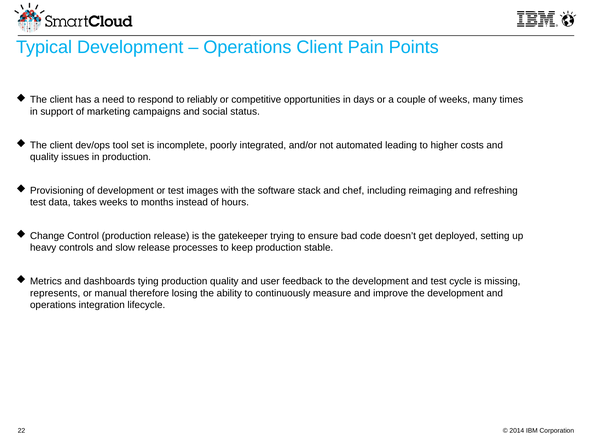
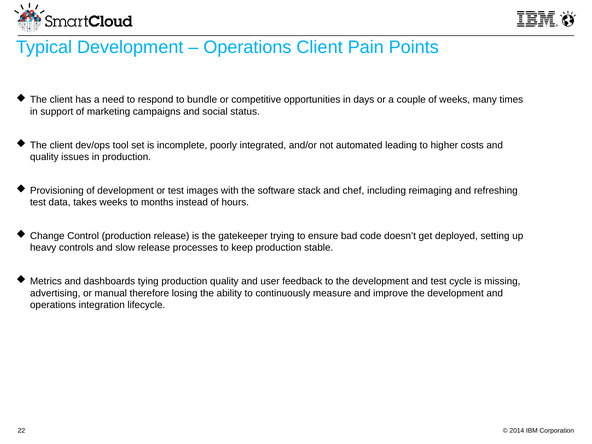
reliably: reliably -> bundle
represents: represents -> advertising
